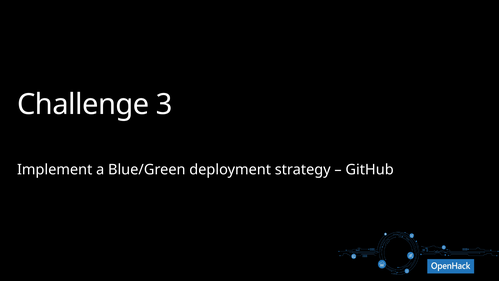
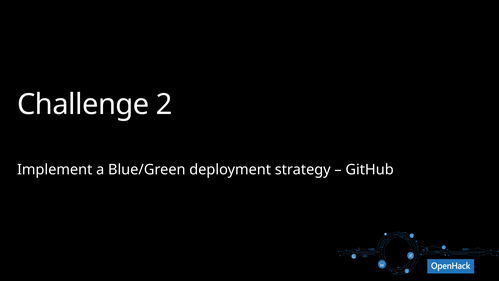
3: 3 -> 2
